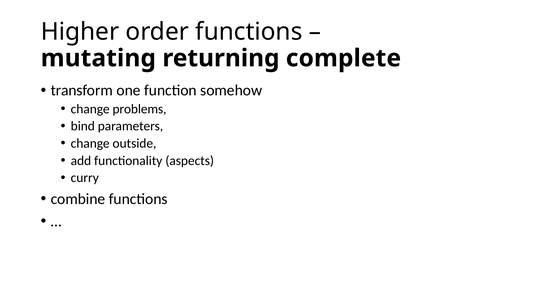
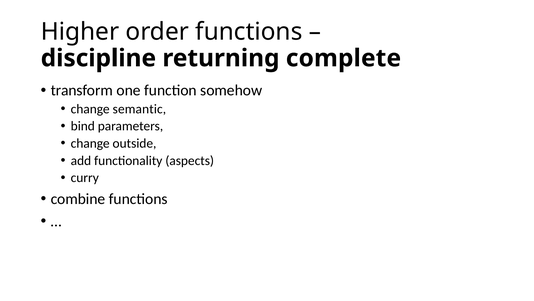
mutating: mutating -> discipline
problems: problems -> semantic
